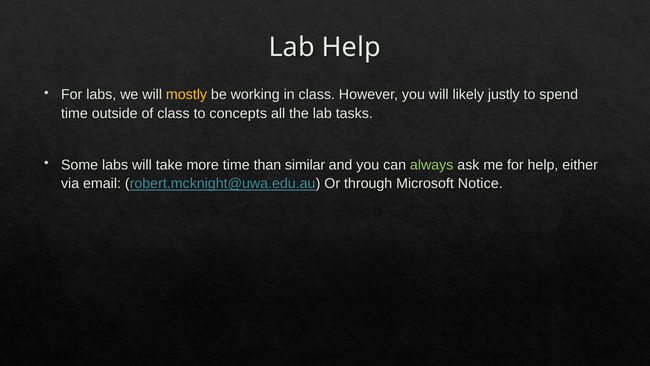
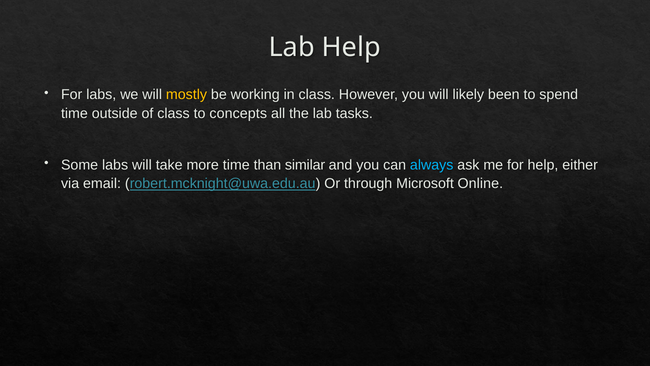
justly: justly -> been
always colour: light green -> light blue
Notice: Notice -> Online
